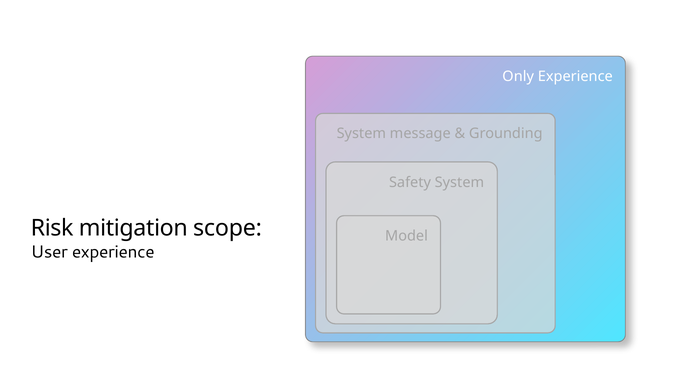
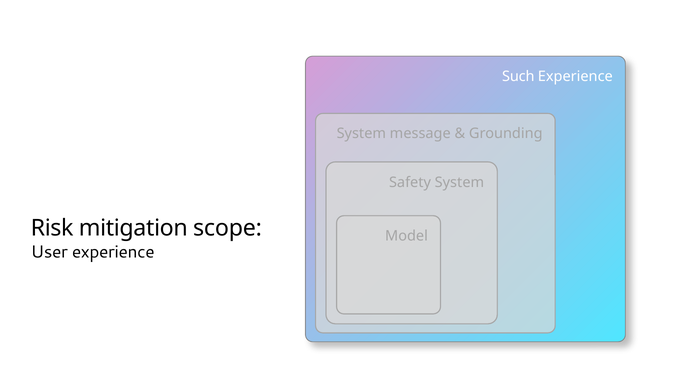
Only: Only -> Such
